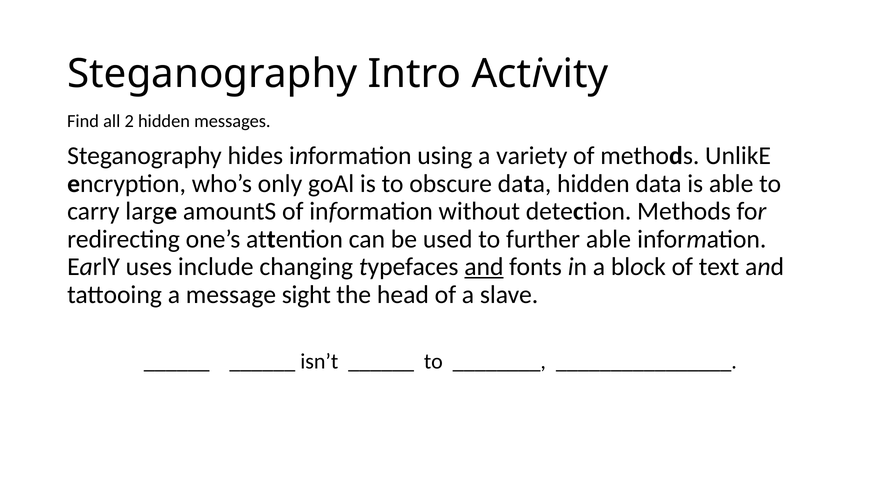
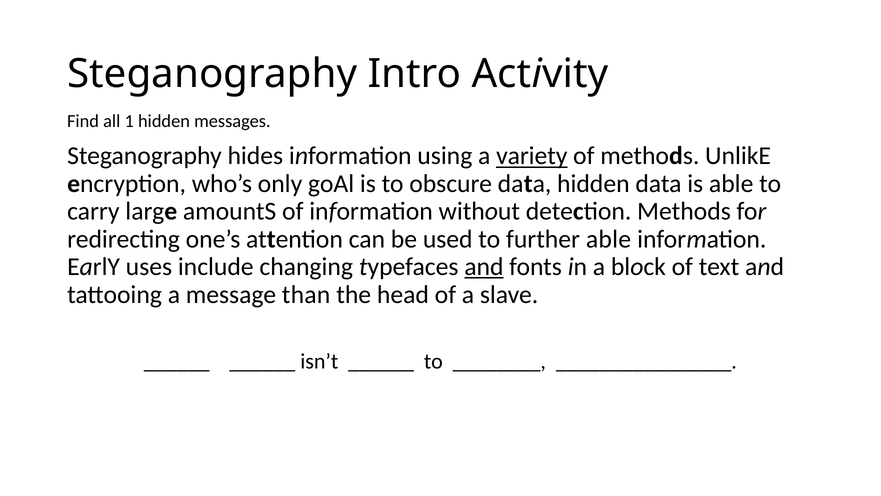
2: 2 -> 1
variety underline: none -> present
message sight: sight -> than
